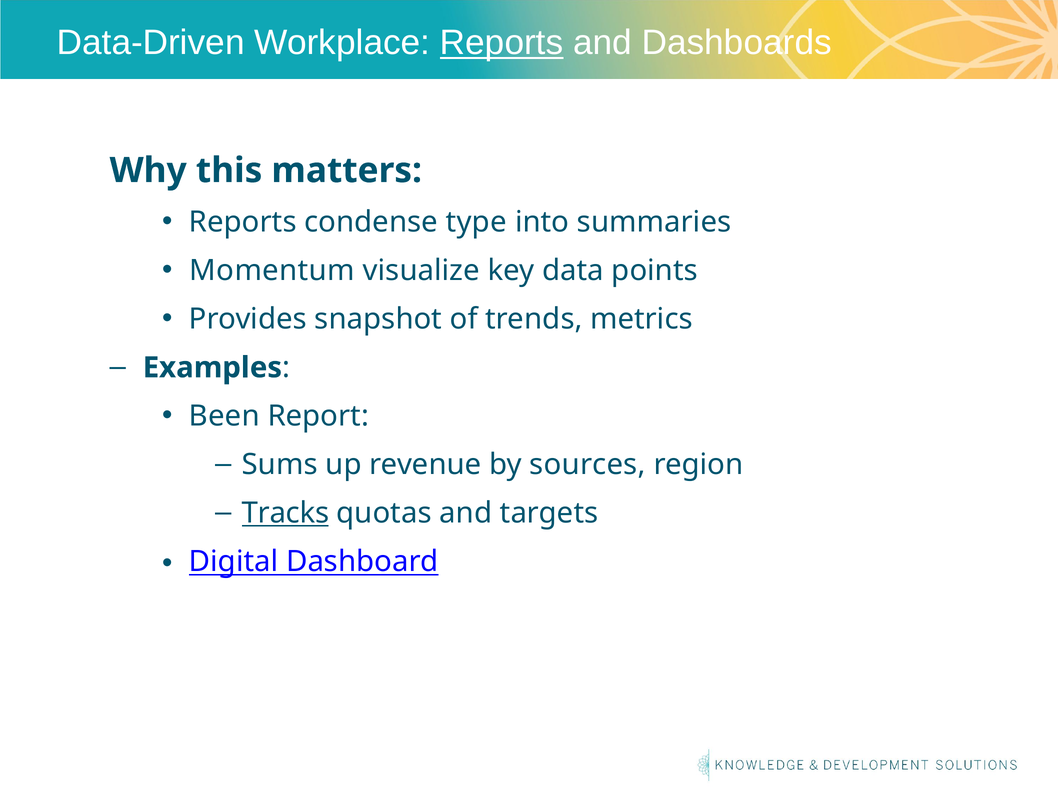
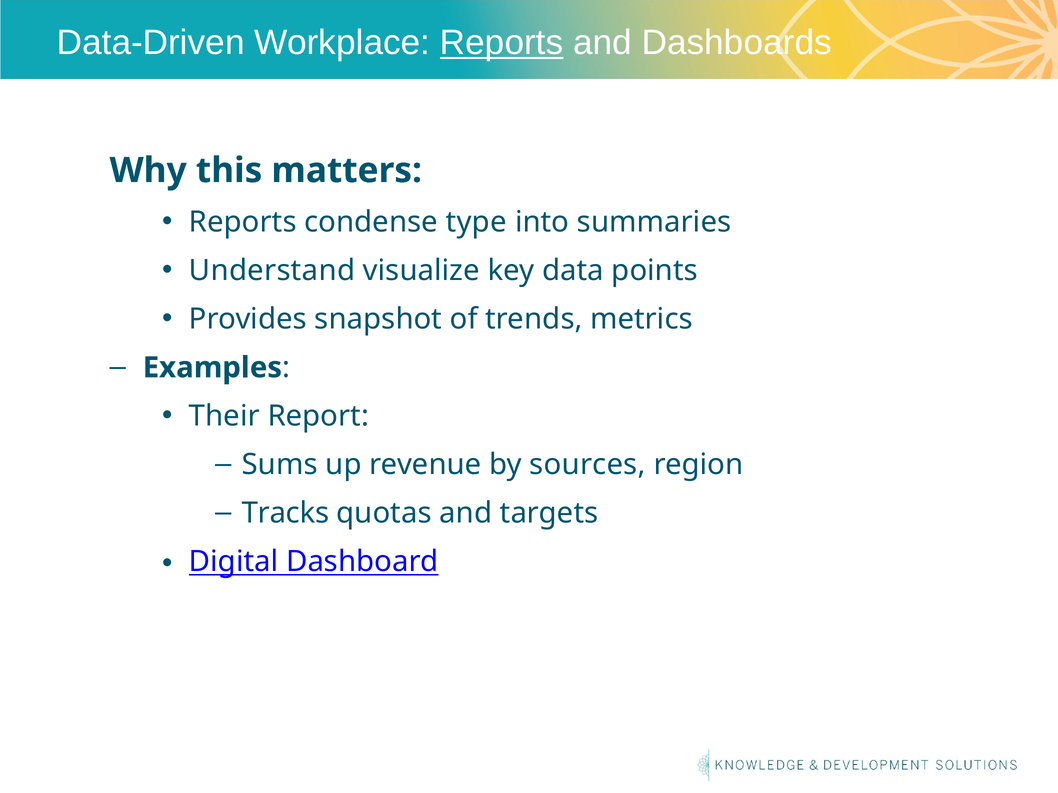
Momentum: Momentum -> Understand
Been: Been -> Their
Tracks underline: present -> none
